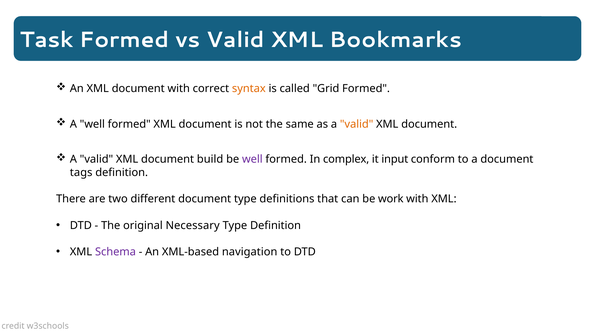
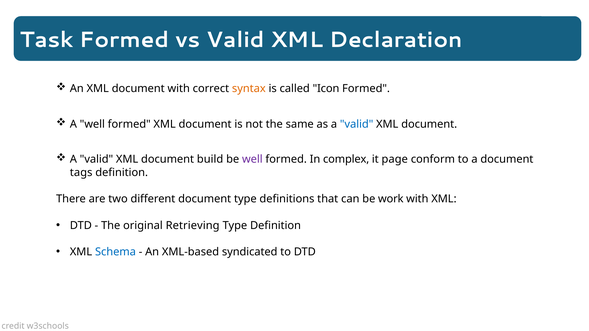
Bookmarks: Bookmarks -> Declaration
Grid: Grid -> Icon
valid at (357, 124) colour: orange -> blue
input: input -> page
Necessary: Necessary -> Retrieving
Schema colour: purple -> blue
navigation: navigation -> syndicated
